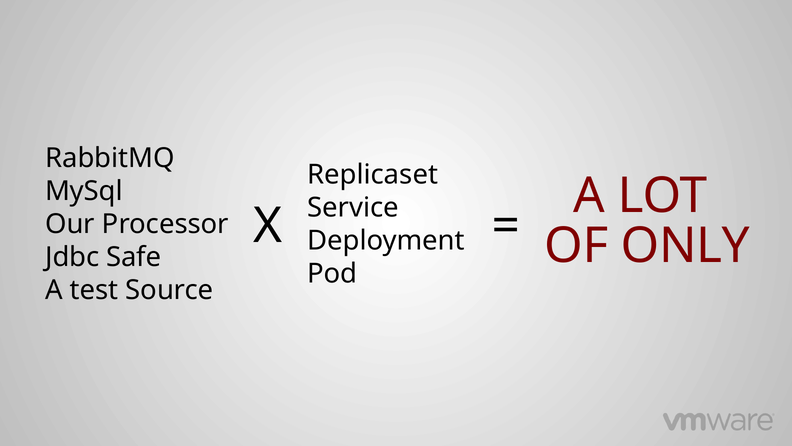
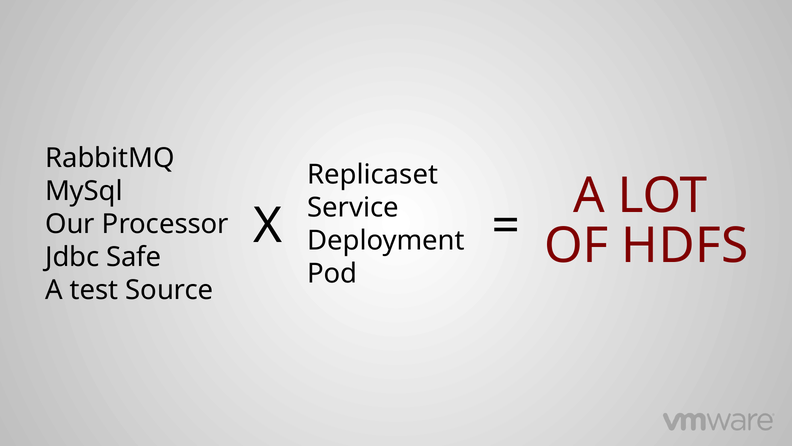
ONLY: ONLY -> HDFS
